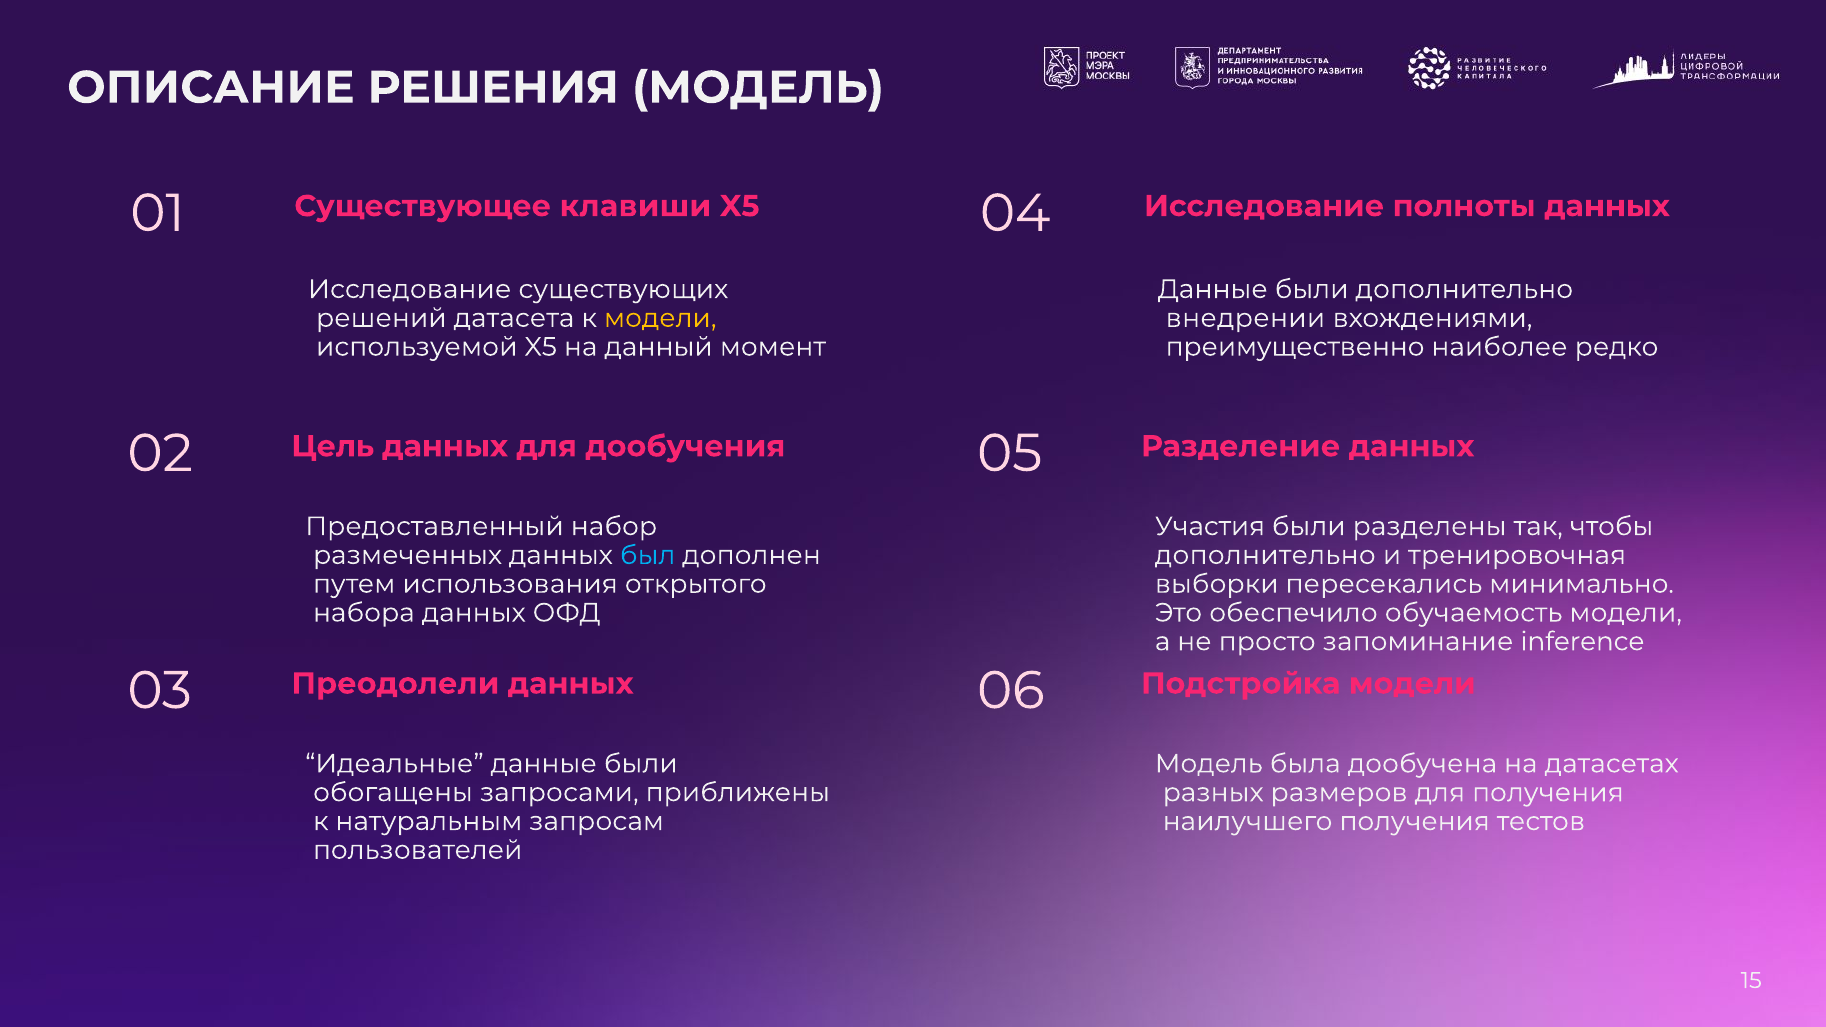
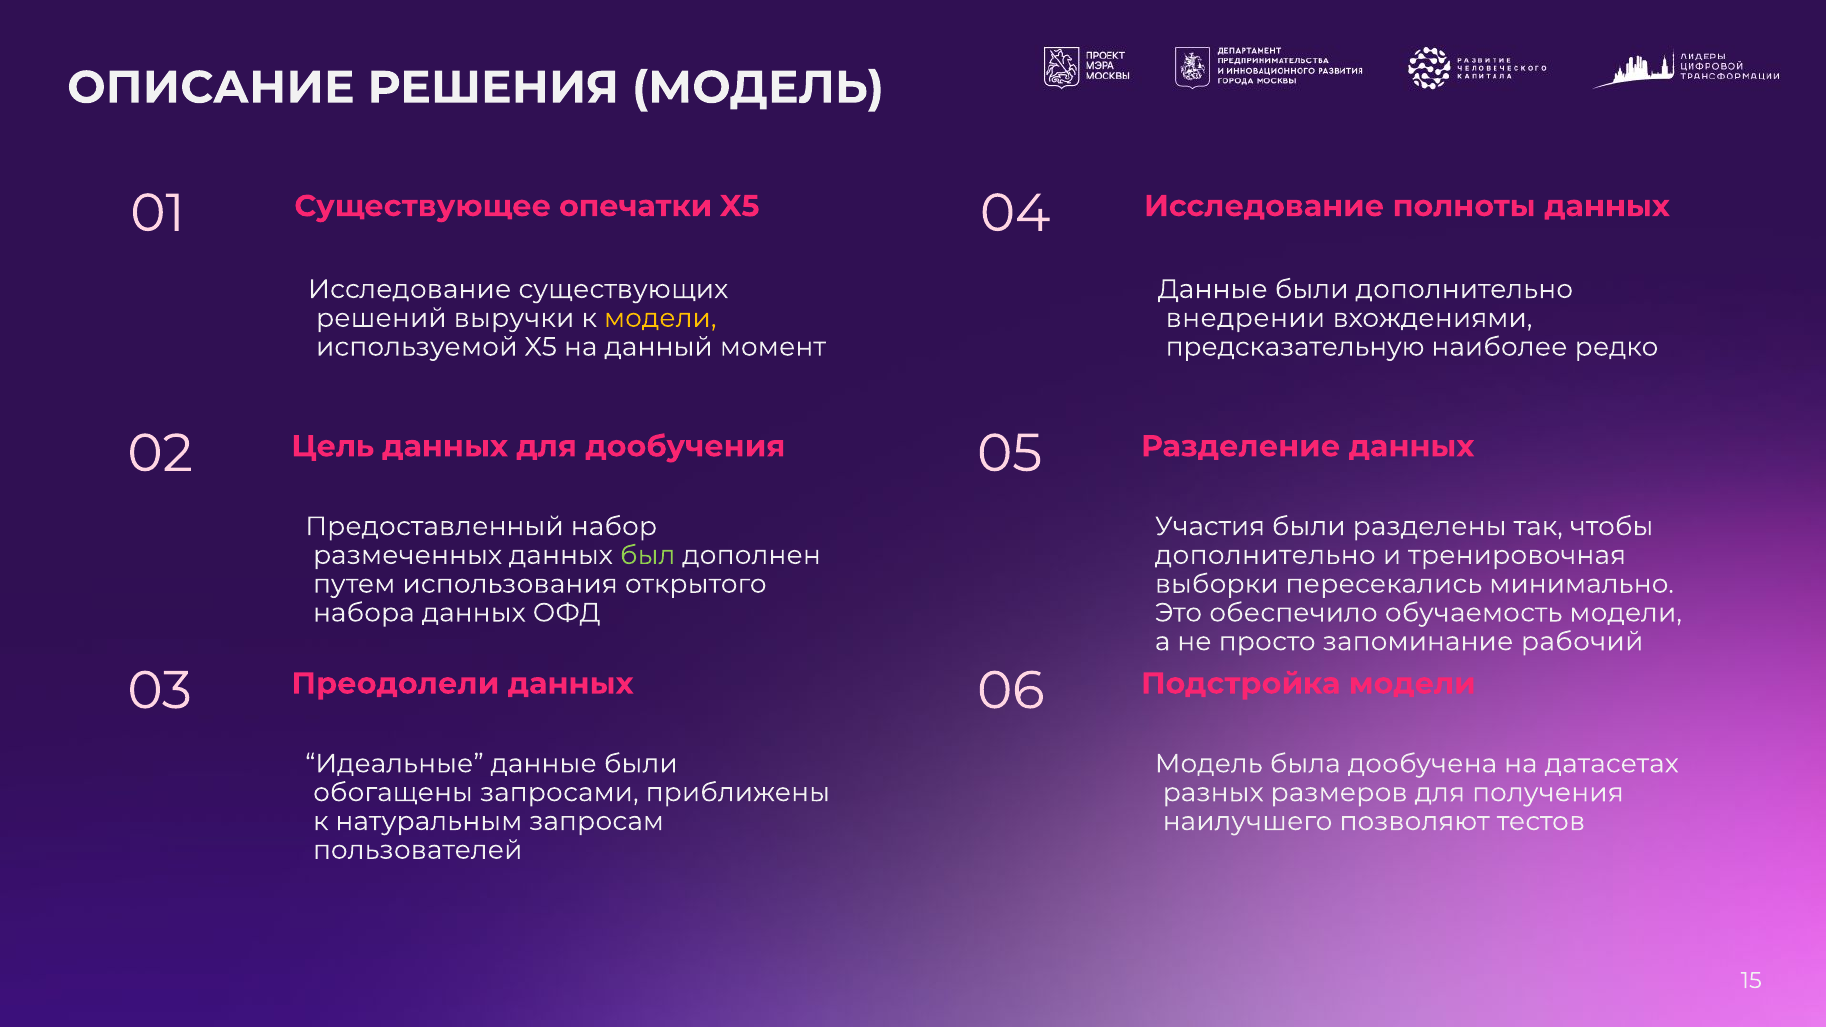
клавиши: клавиши -> опечатки
датасета: датасета -> выручки
преимущественно: преимущественно -> предсказательную
был colour: light blue -> light green
inference: inference -> рабочий
наилучшего получения: получения -> позволяют
